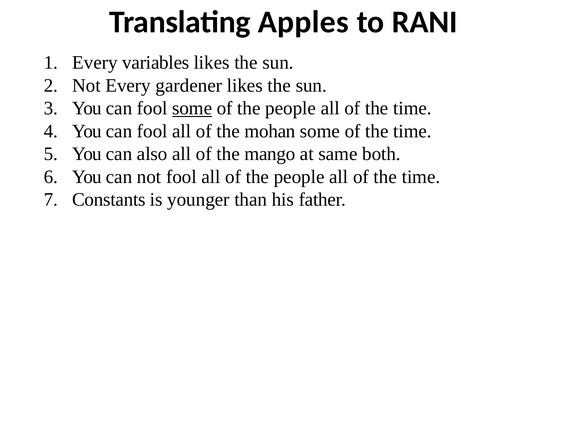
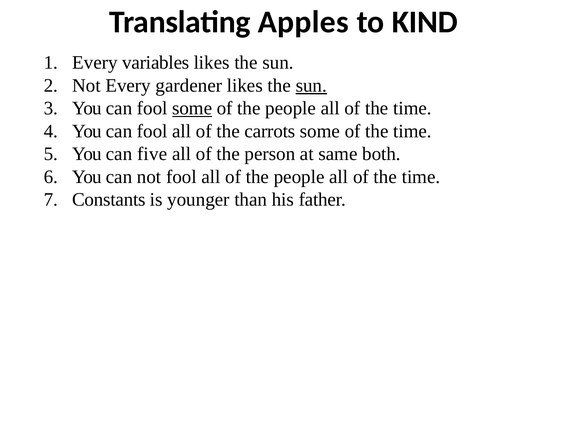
RANI: RANI -> KIND
sun at (311, 86) underline: none -> present
mohan: mohan -> carrots
also: also -> five
mango: mango -> person
